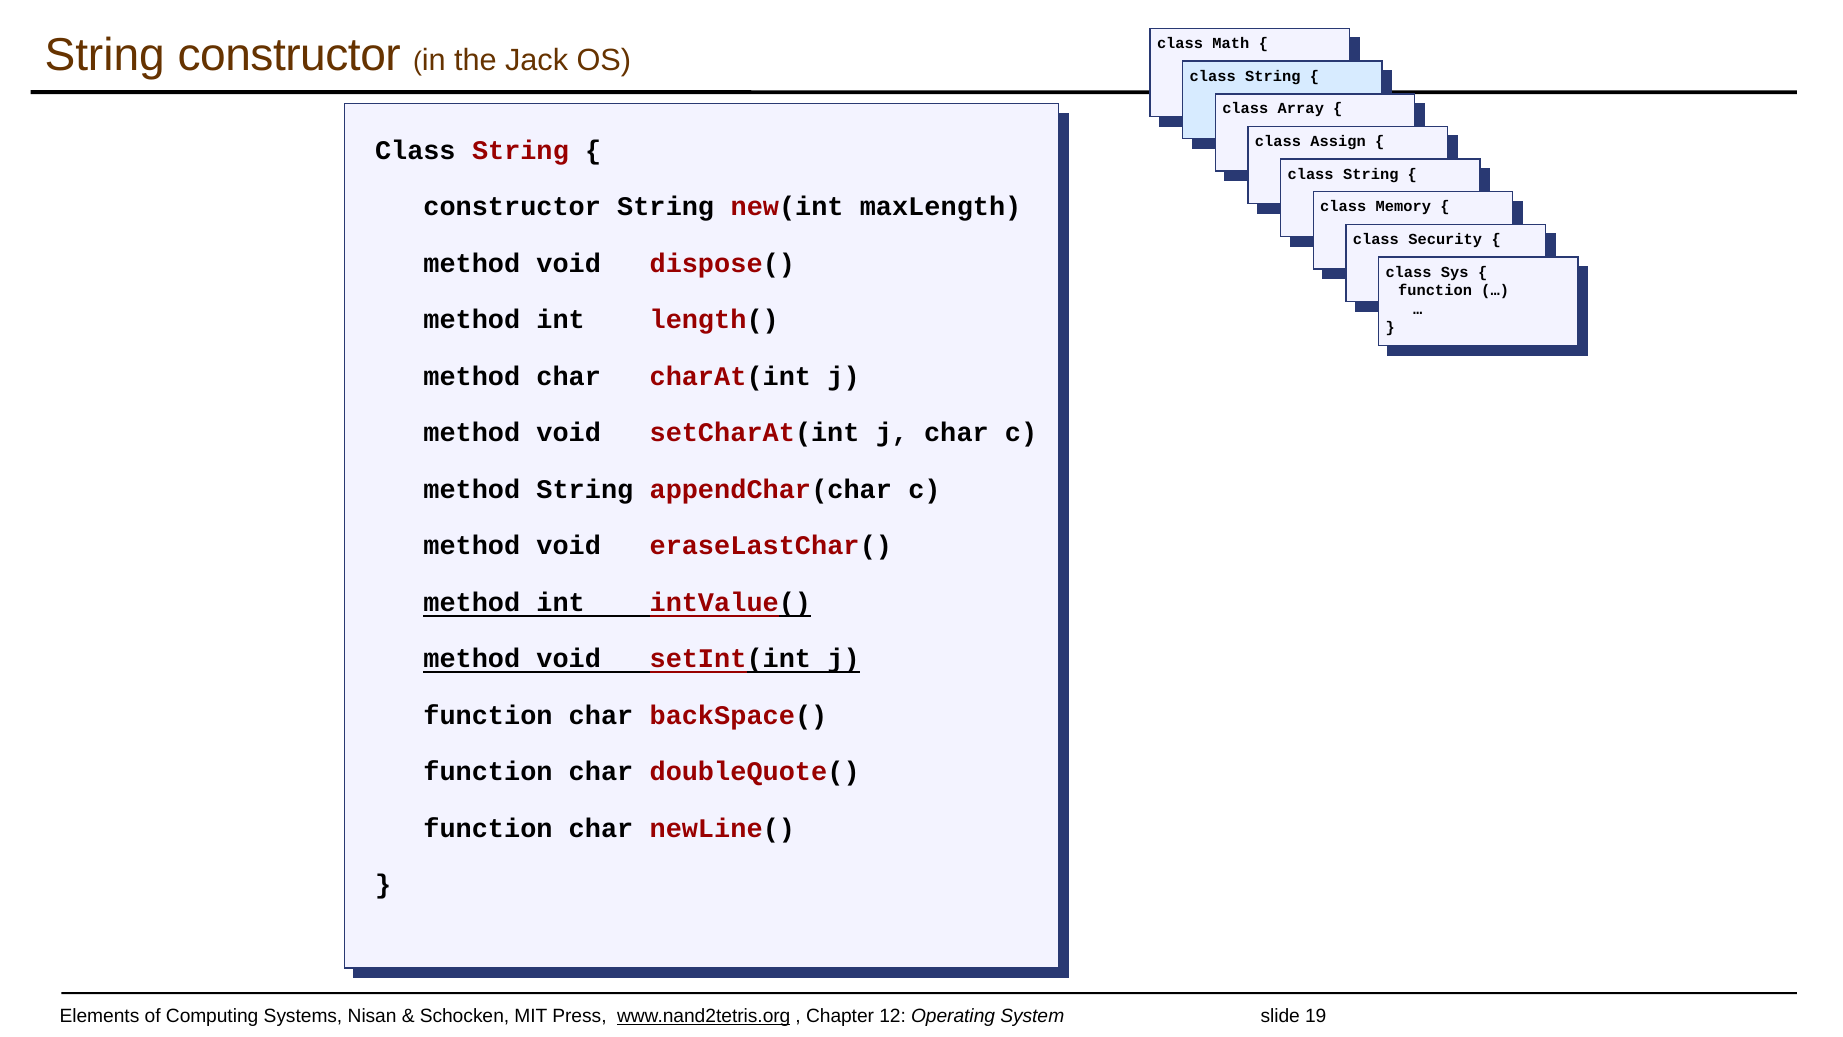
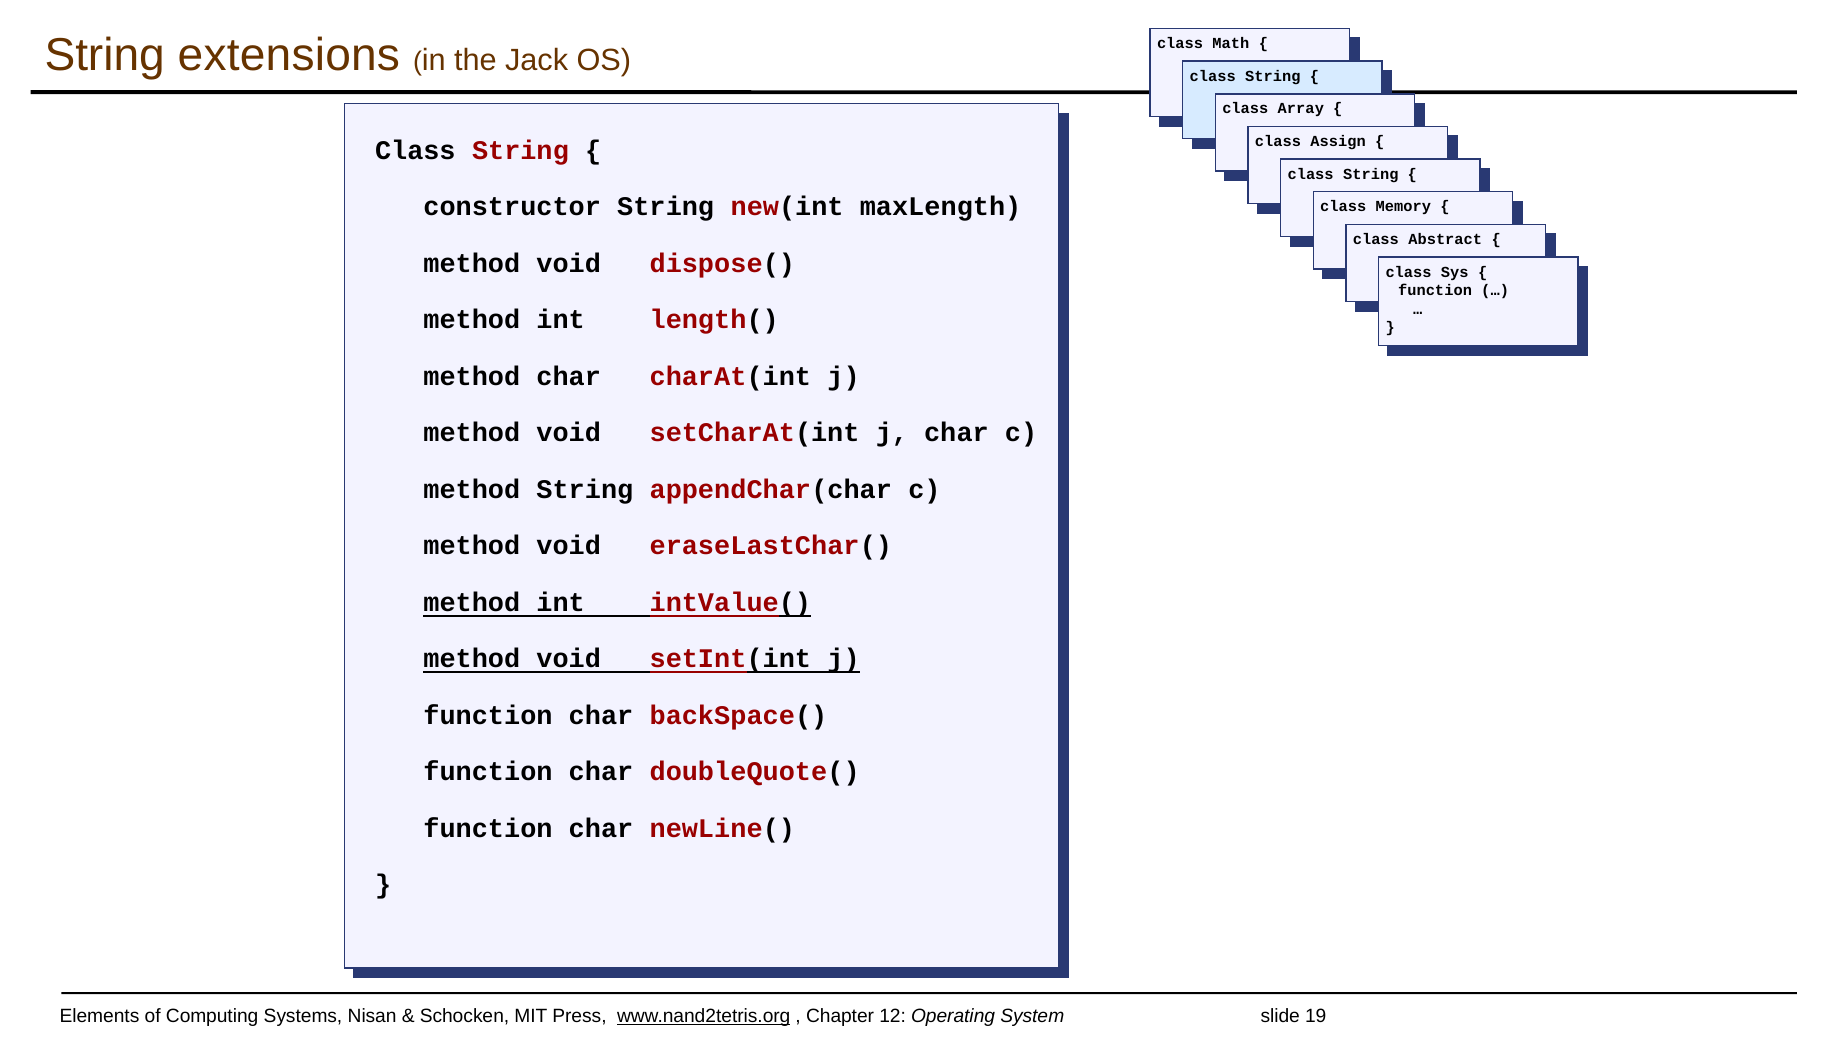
String constructor: constructor -> extensions
Security: Security -> Abstract
